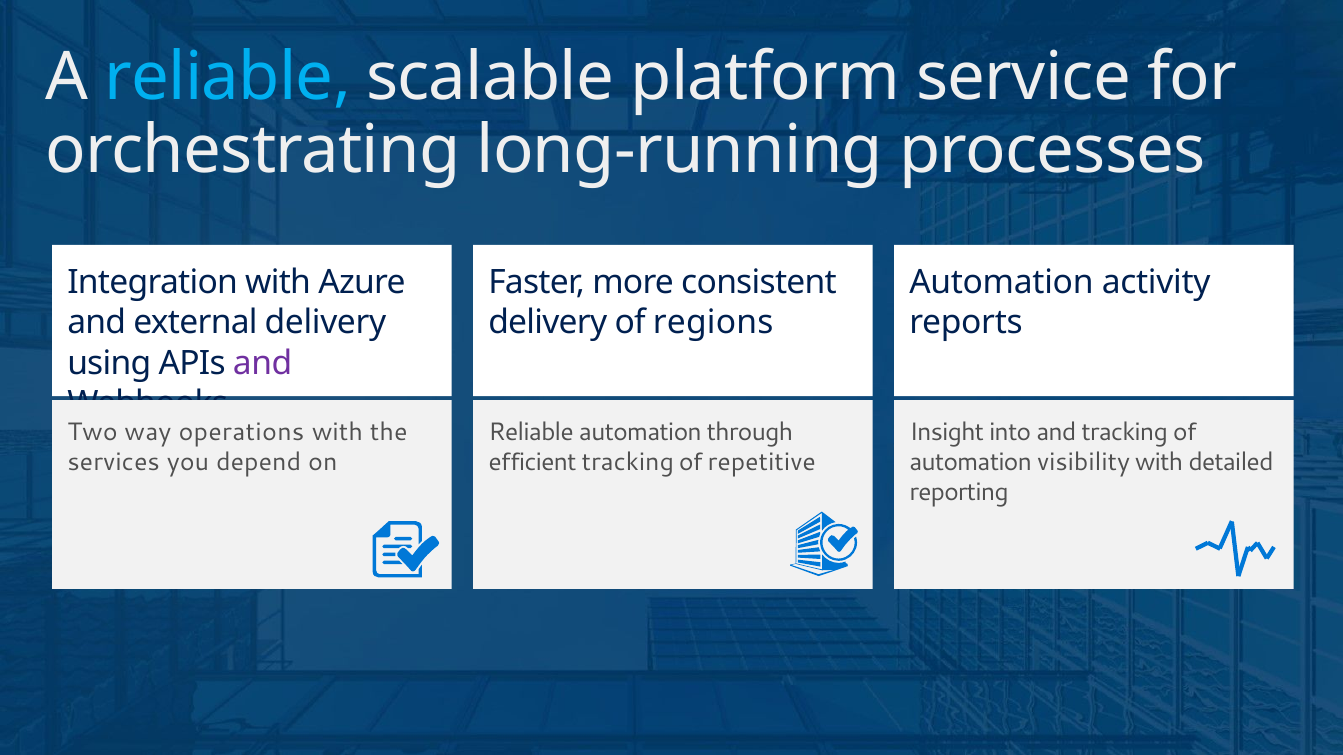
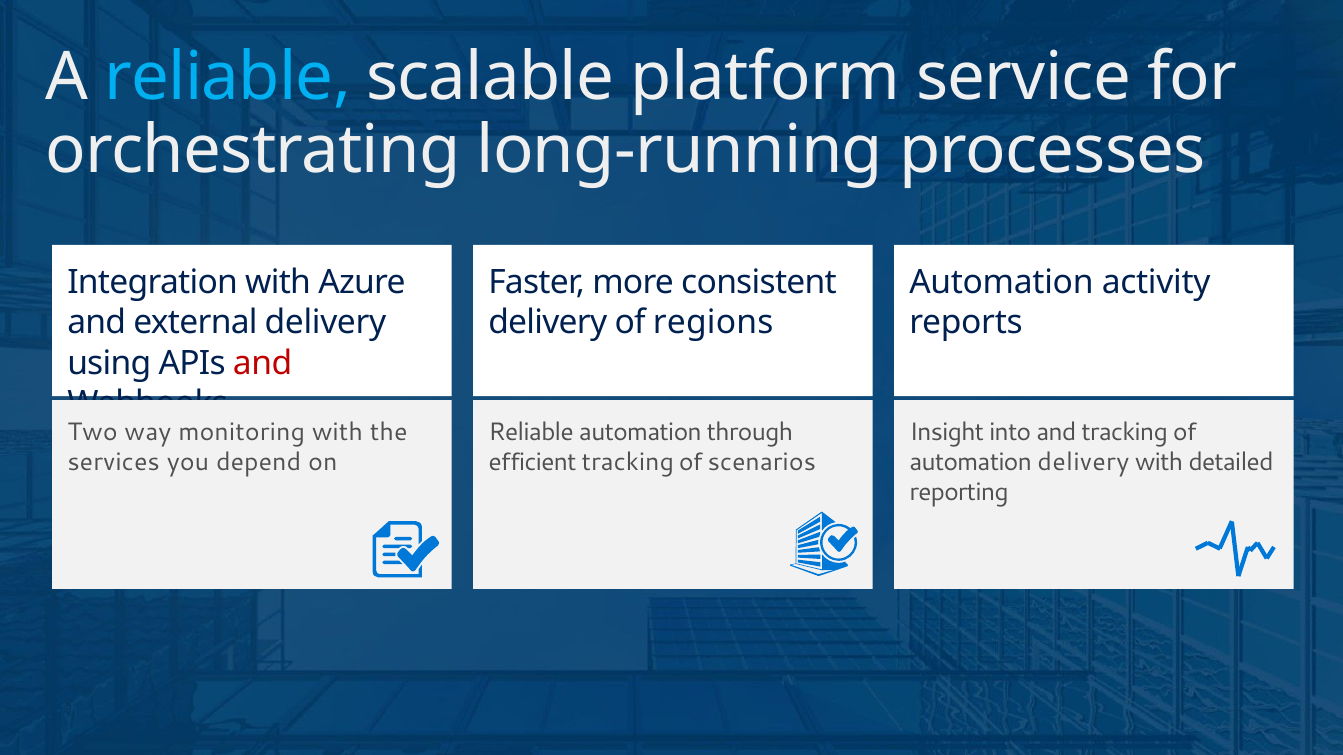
and at (263, 363) colour: purple -> red
operations: operations -> monitoring
repetitive: repetitive -> scenarios
automation visibility: visibility -> delivery
